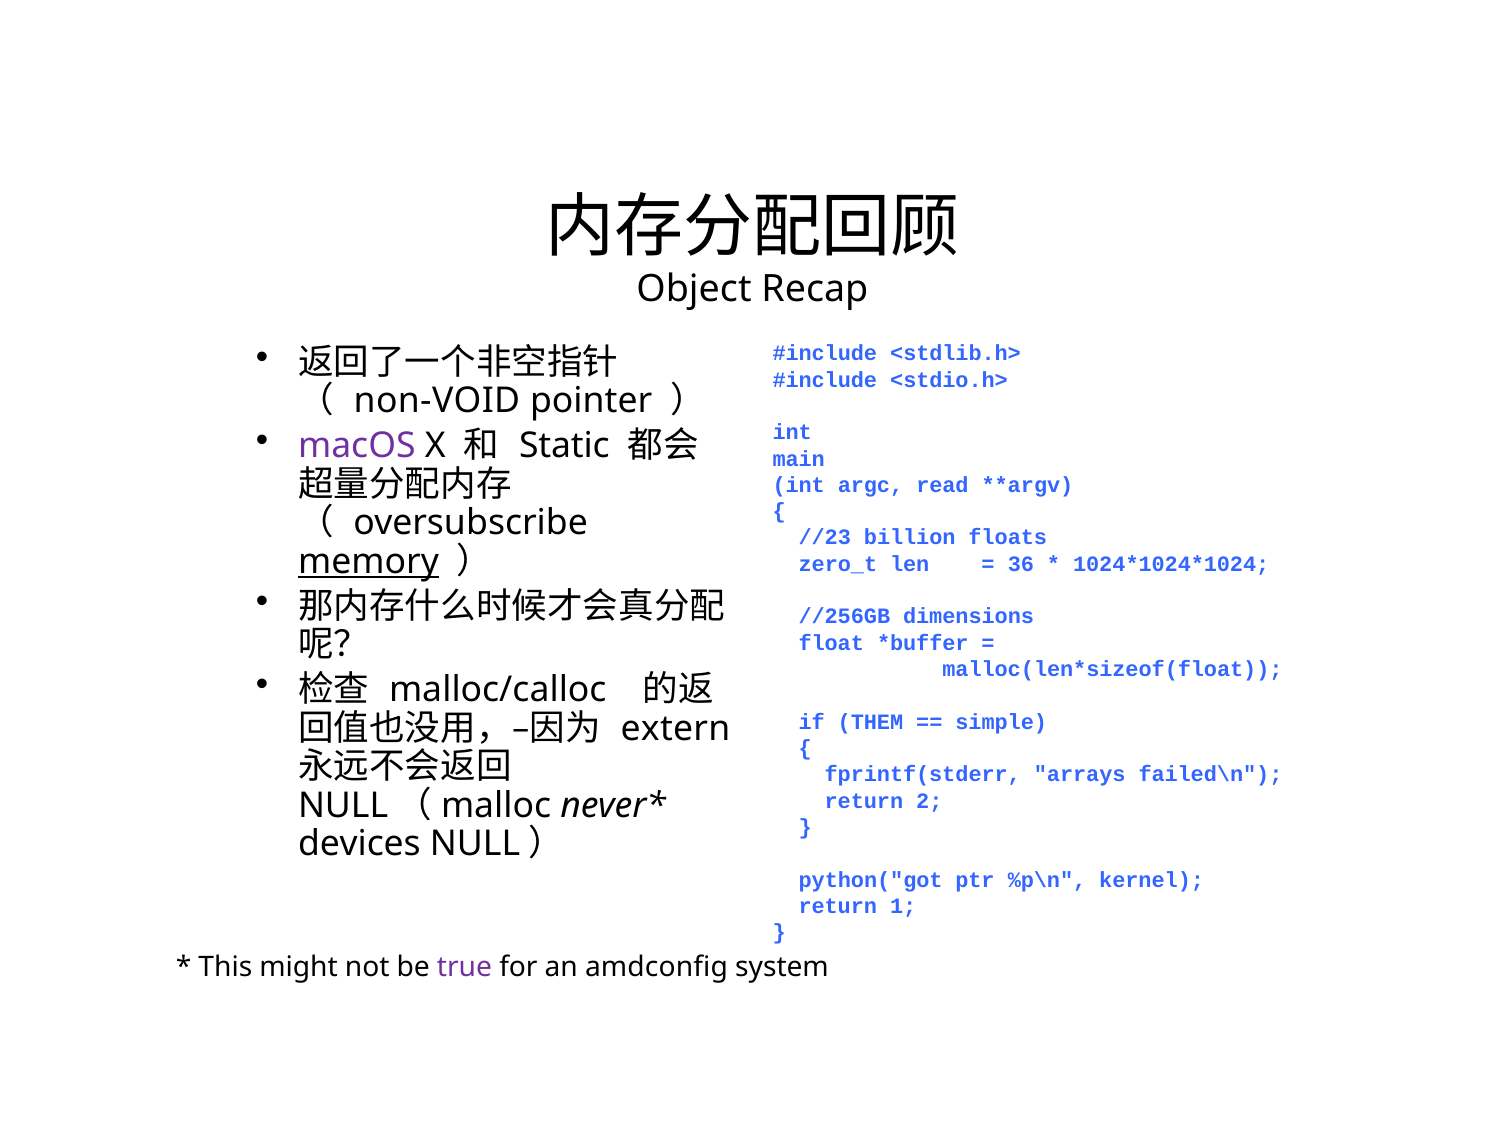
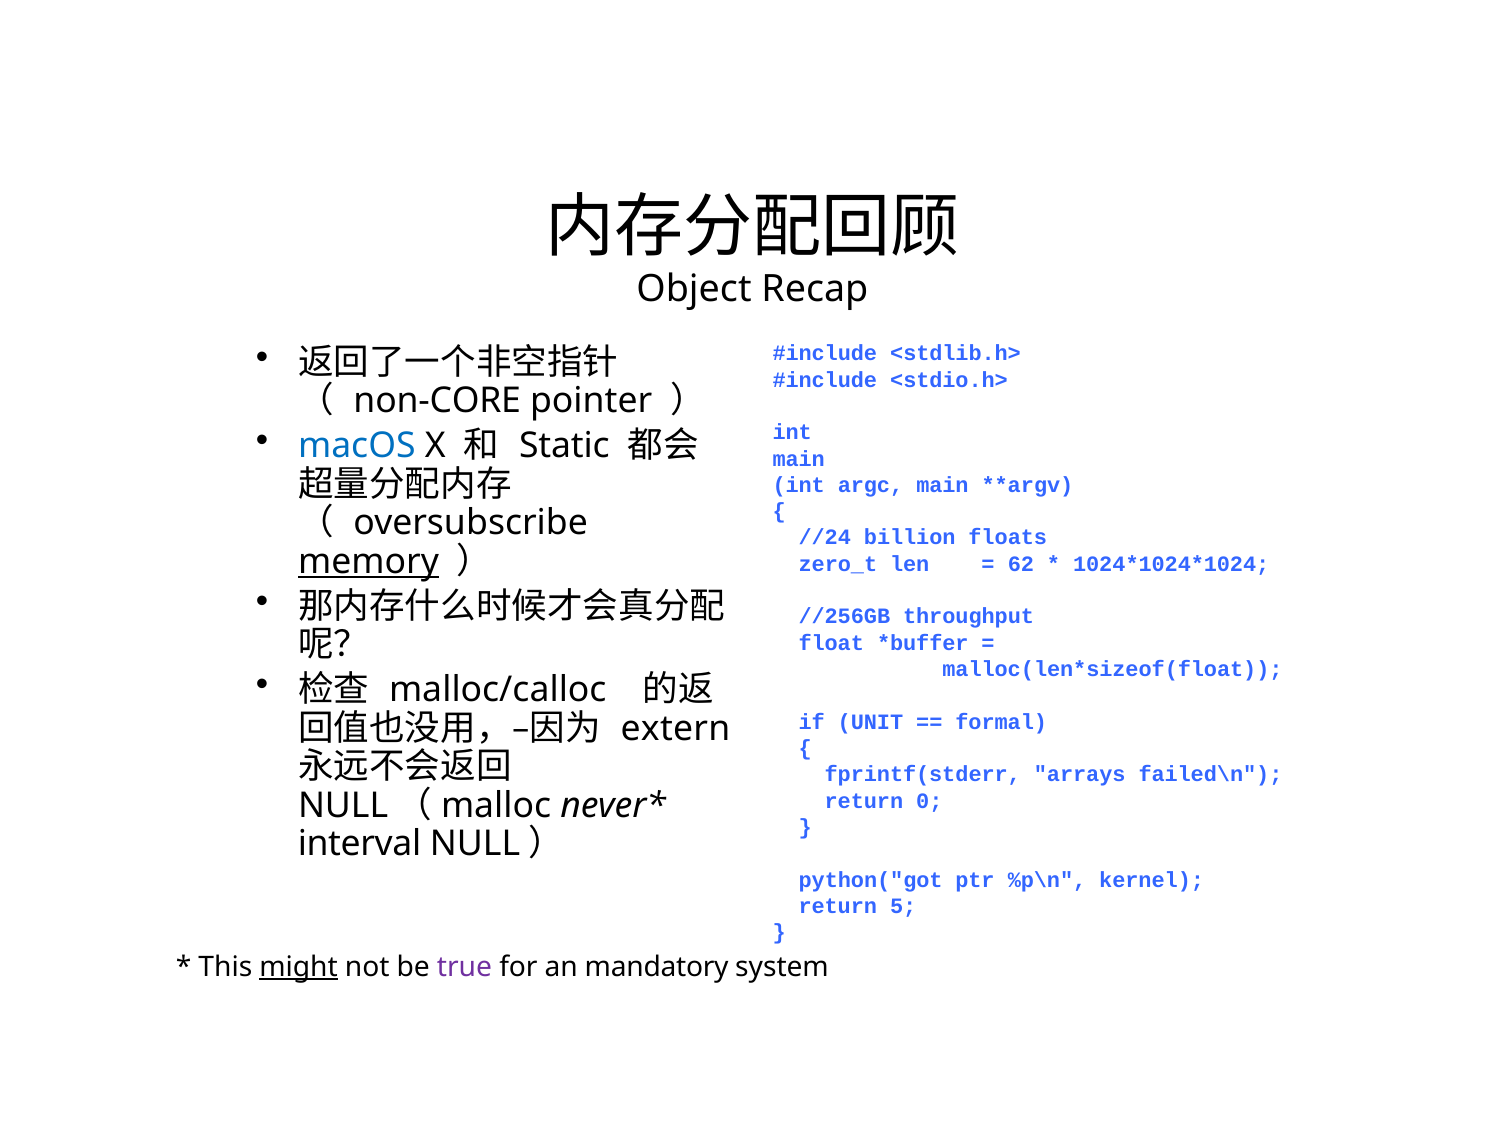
non-VOID: non-VOID -> non-CORE
macOS colour: purple -> blue
argc read: read -> main
//23: //23 -> //24
36: 36 -> 62
dimensions: dimensions -> throughput
THEM: THEM -> UNIT
simple: simple -> formal
2: 2 -> 0
devices: devices -> interval
1: 1 -> 5
might underline: none -> present
amdconfig: amdconfig -> mandatory
